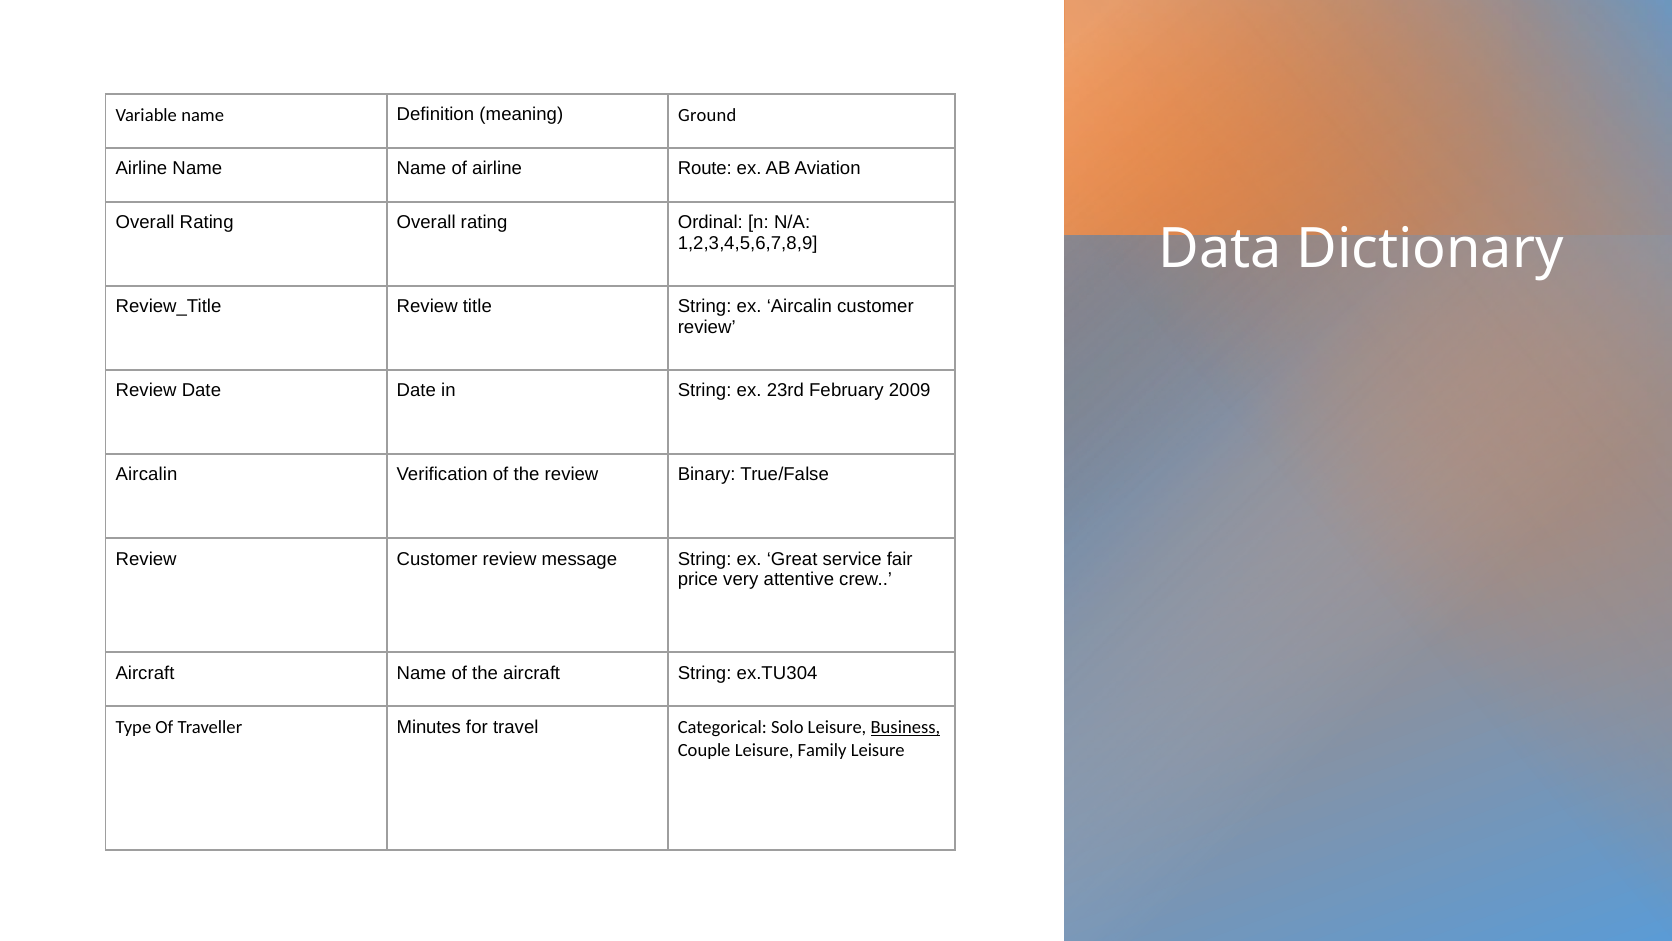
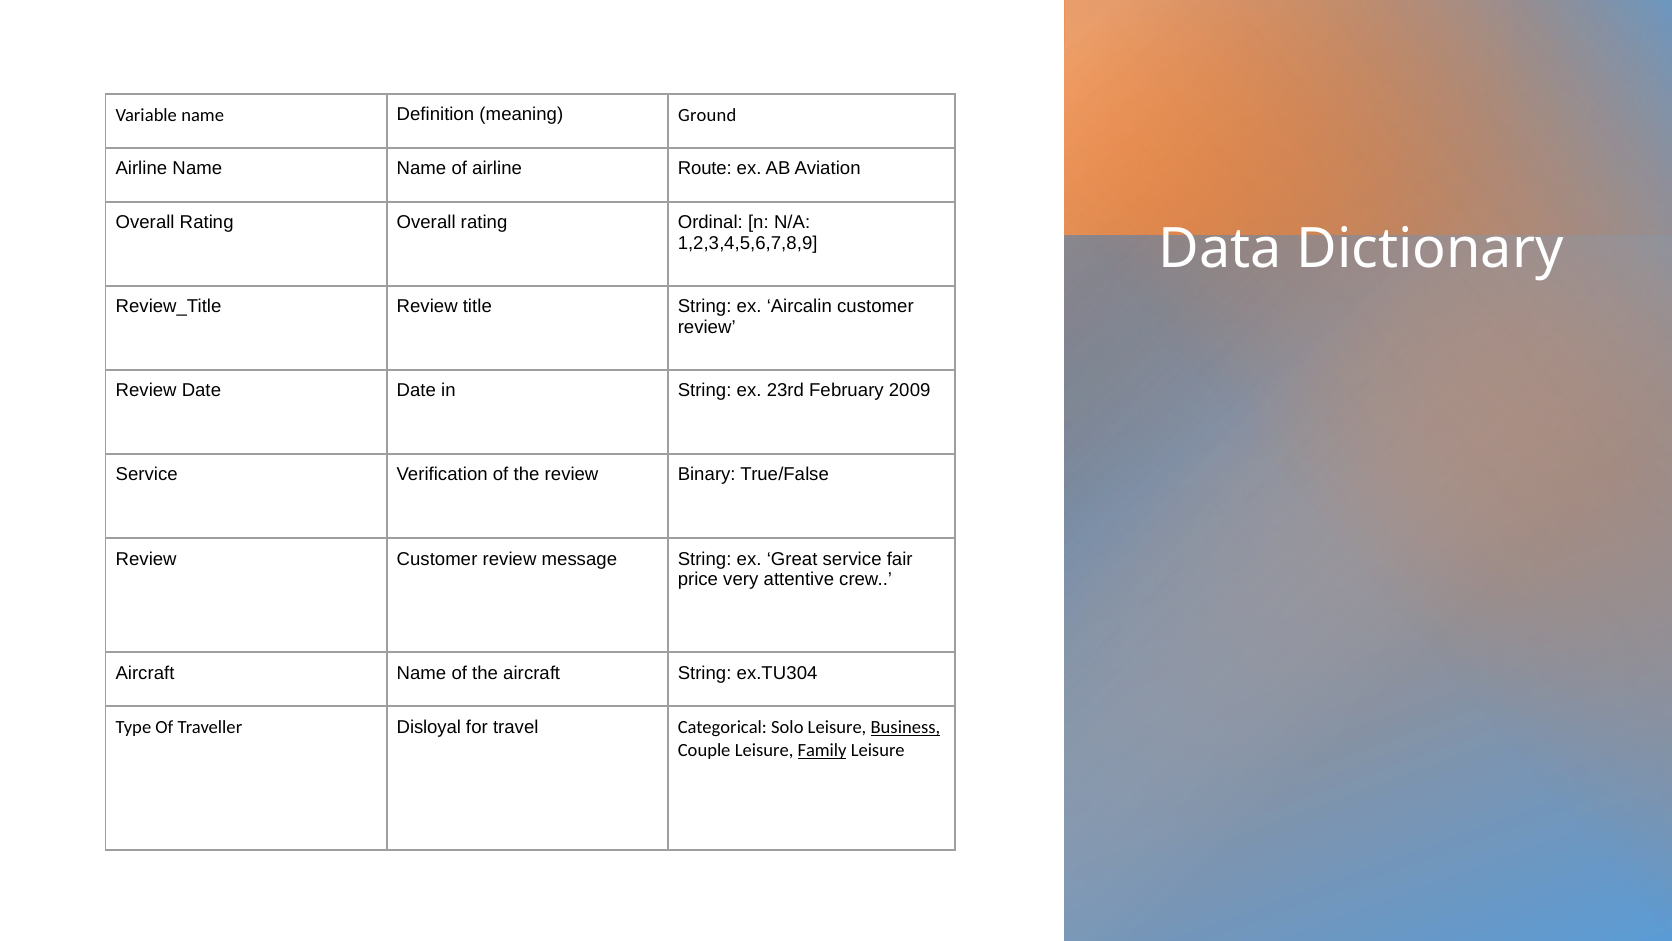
Aircalin at (147, 475): Aircalin -> Service
Minutes: Minutes -> Disloyal
Family underline: none -> present
